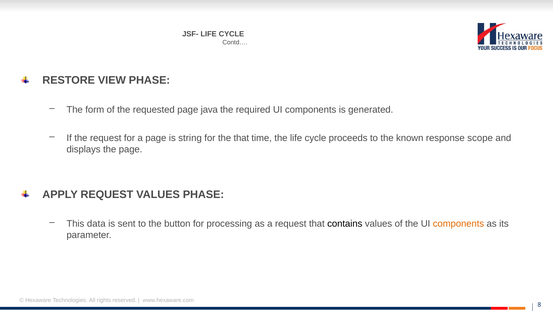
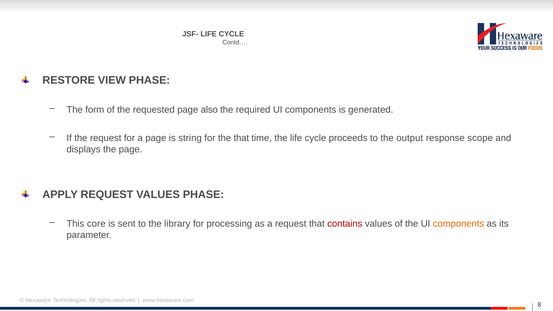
java: java -> also
known: known -> output
data: data -> core
button: button -> library
contains colour: black -> red
